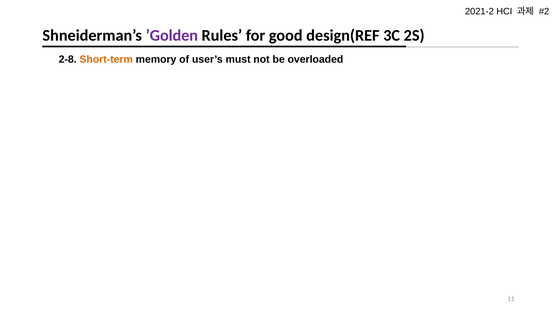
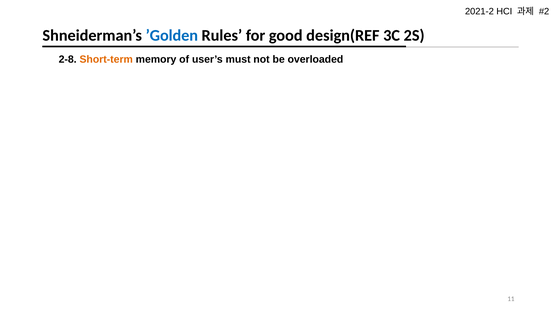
’Golden colour: purple -> blue
